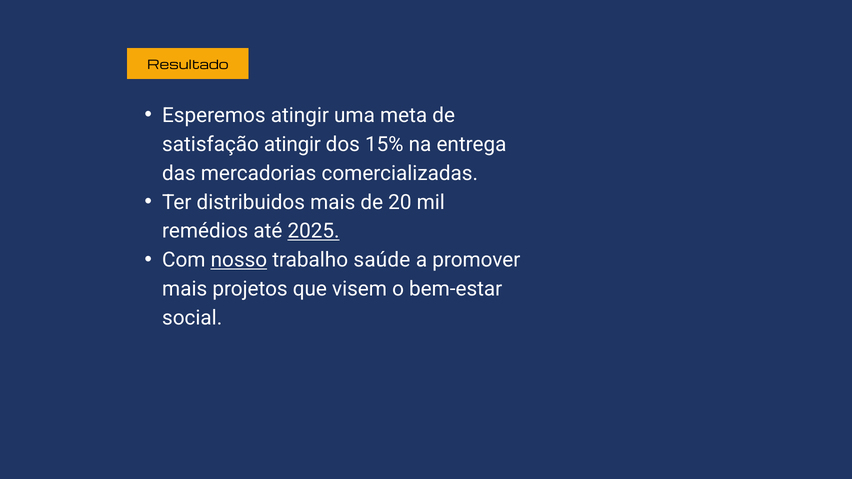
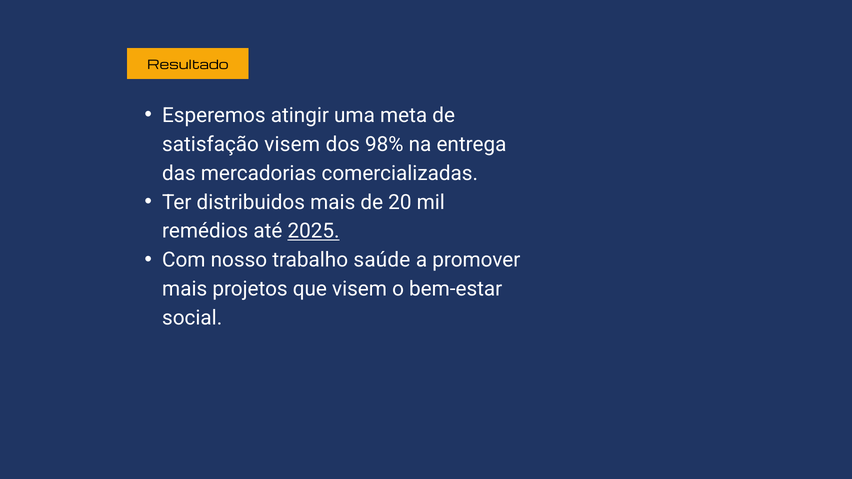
satisfação atingir: atingir -> visem
15%: 15% -> 98%
nosso underline: present -> none
